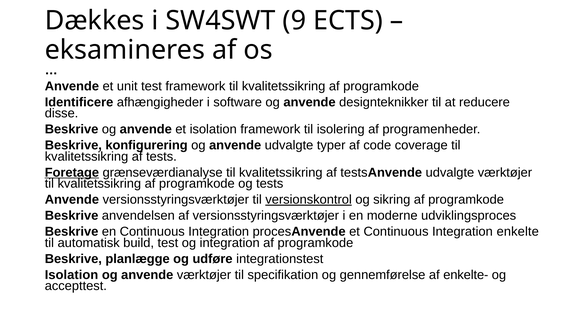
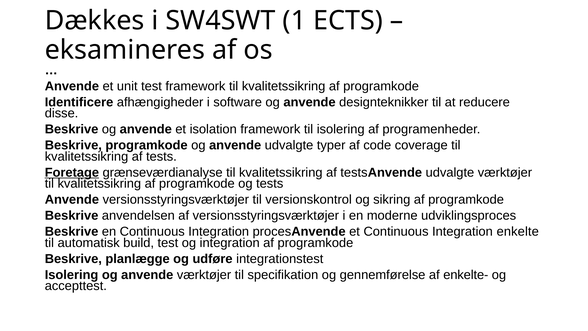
9: 9 -> 1
Beskrive konfigurering: konfigurering -> programkode
versionskontrol underline: present -> none
Isolation at (72, 275): Isolation -> Isolering
